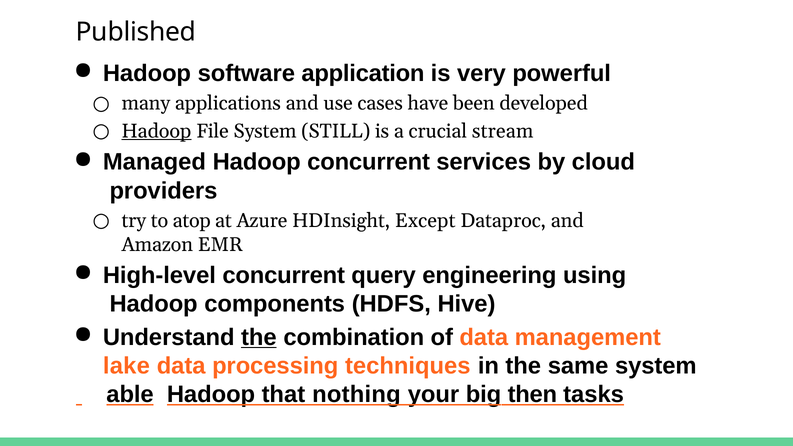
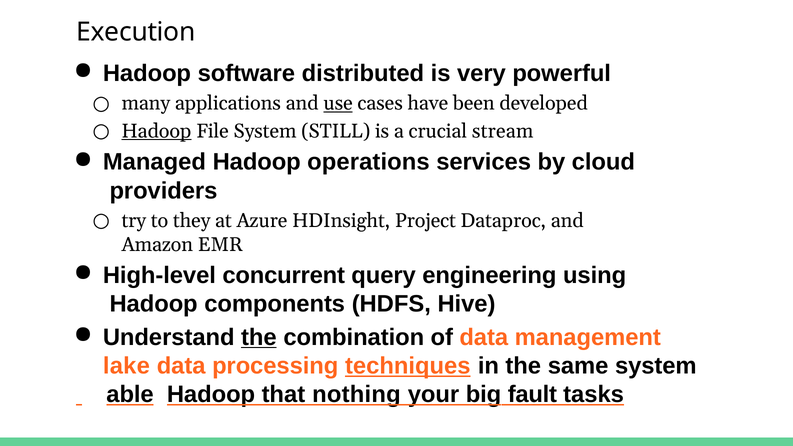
Published: Published -> Execution
application: application -> distributed
use underline: none -> present
Hadoop concurrent: concurrent -> operations
atop: atop -> they
Except: Except -> Project
techniques underline: none -> present
then: then -> fault
